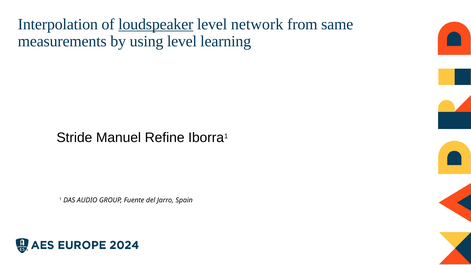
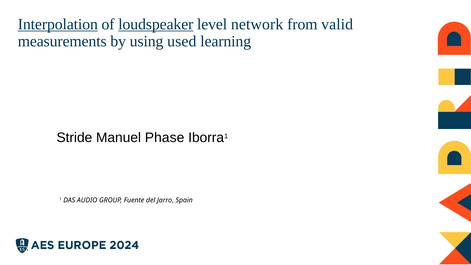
Interpolation underline: none -> present
same: same -> valid
using level: level -> used
Refine: Refine -> Phase
